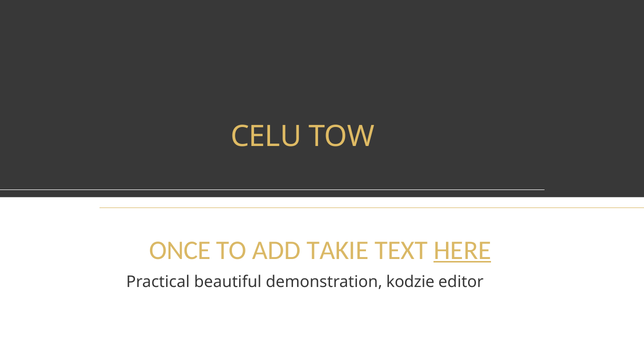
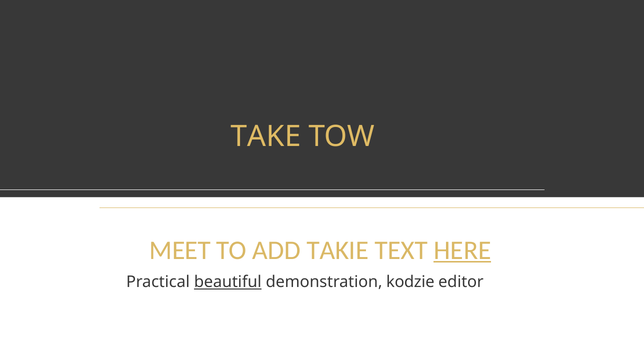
CELU: CELU -> TAKE
ONCE: ONCE -> MEET
beautiful underline: none -> present
